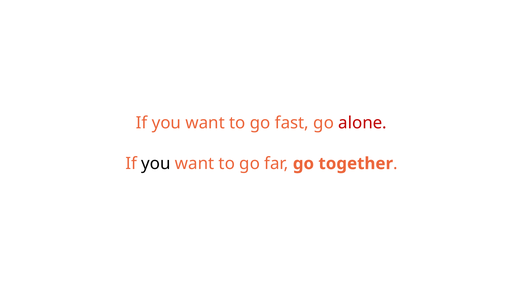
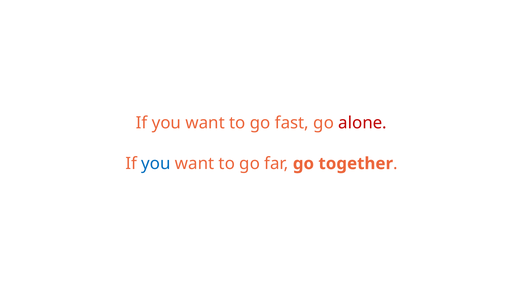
you at (156, 164) colour: black -> blue
